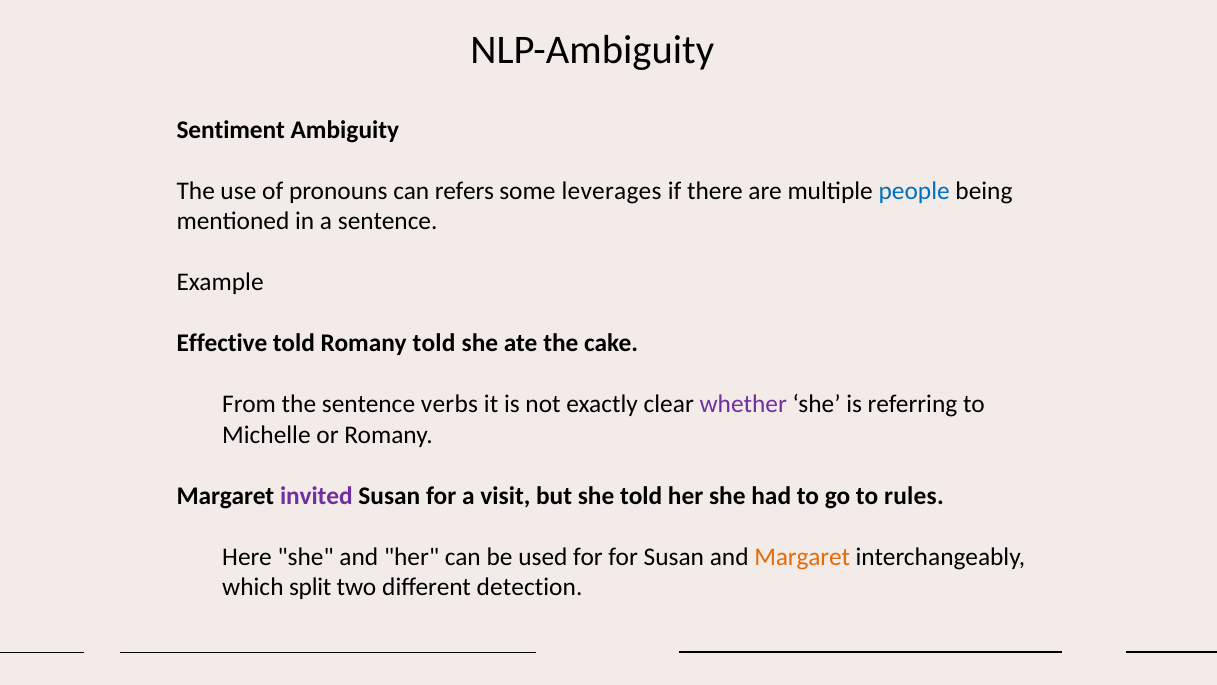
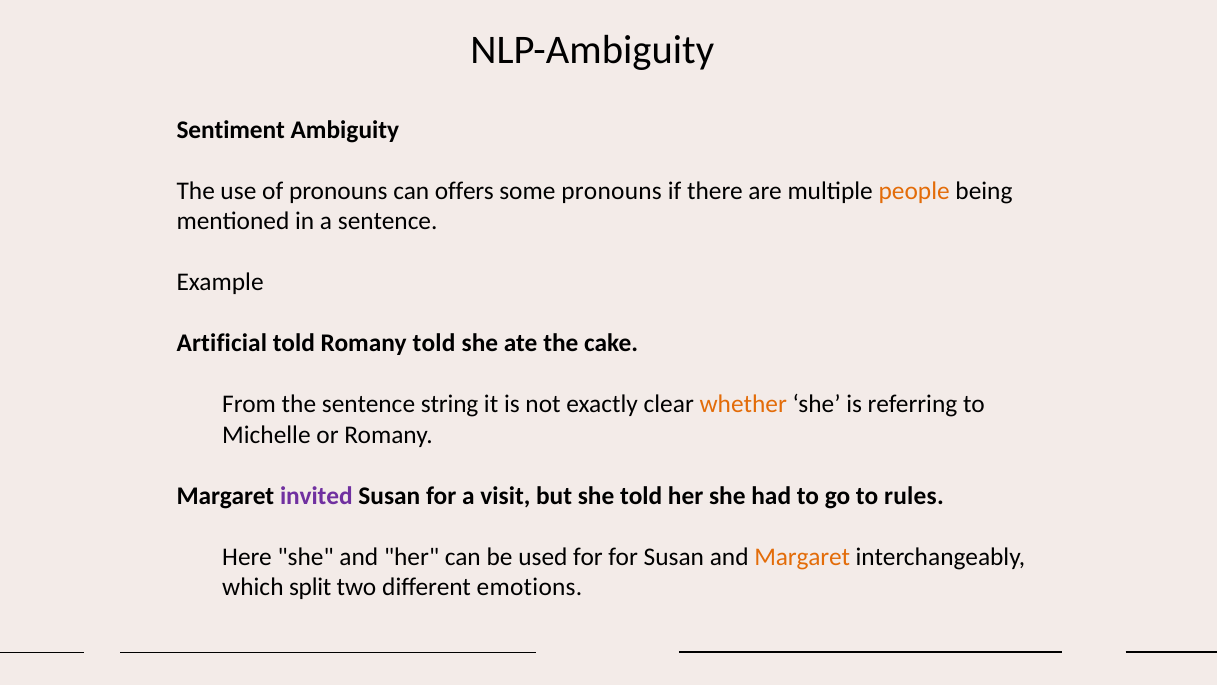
refers: refers -> offers
some leverages: leverages -> pronouns
people colour: blue -> orange
Effective: Effective -> Artificial
verbs: verbs -> string
whether colour: purple -> orange
detection: detection -> emotions
